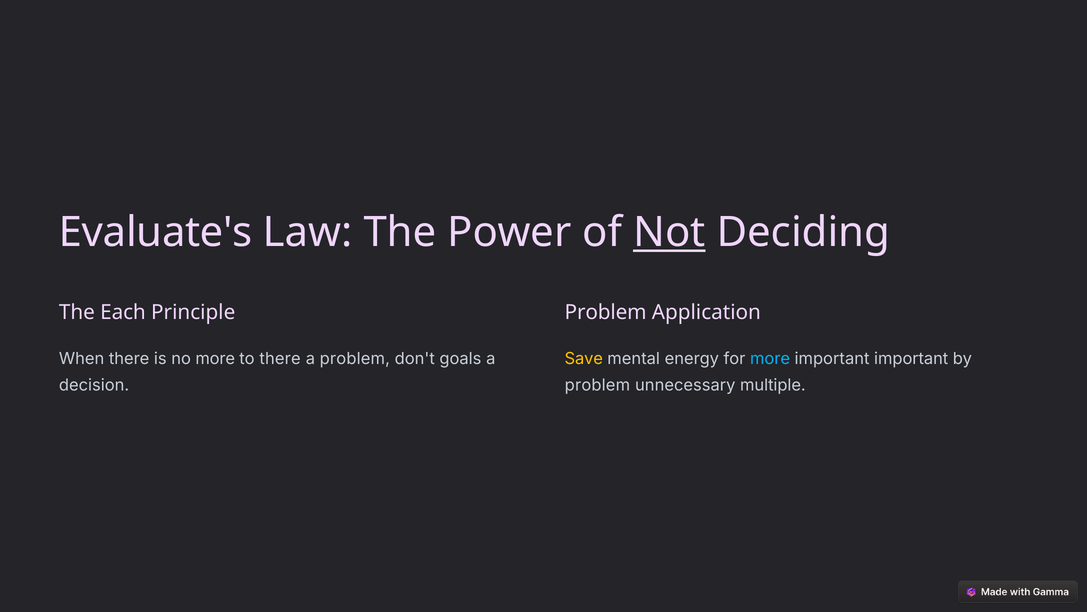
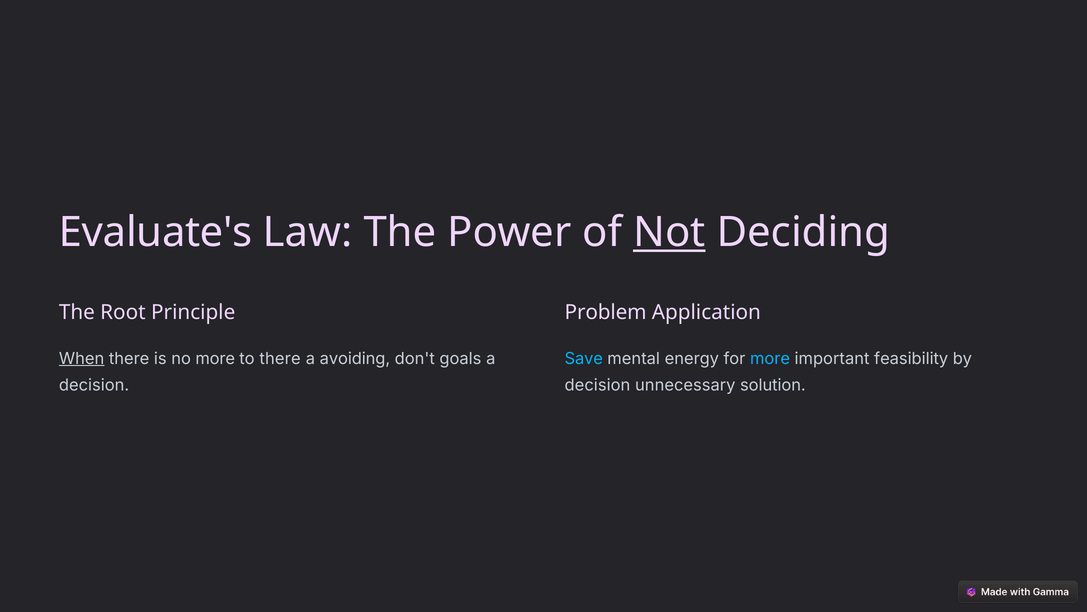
Each: Each -> Root
When underline: none -> present
a problem: problem -> avoiding
Save colour: yellow -> light blue
important important: important -> feasibility
problem at (597, 385): problem -> decision
multiple: multiple -> solution
